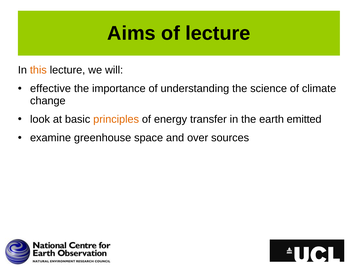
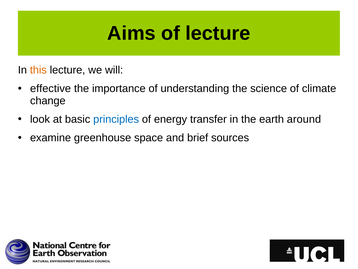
principles colour: orange -> blue
emitted: emitted -> around
over: over -> brief
